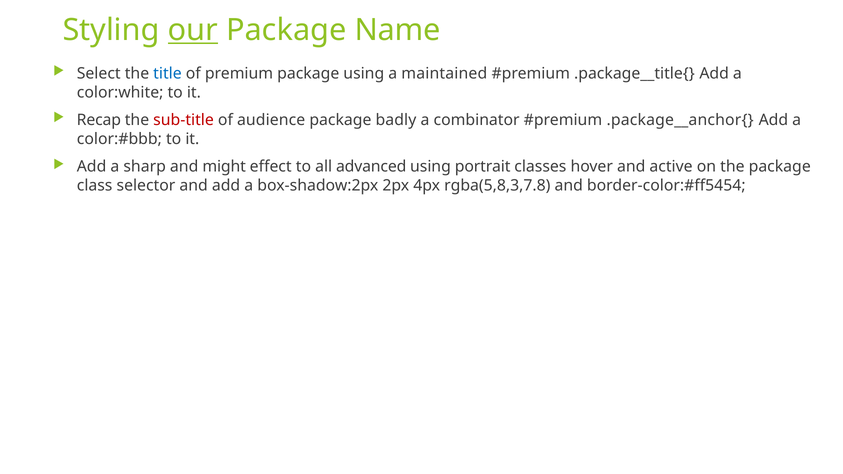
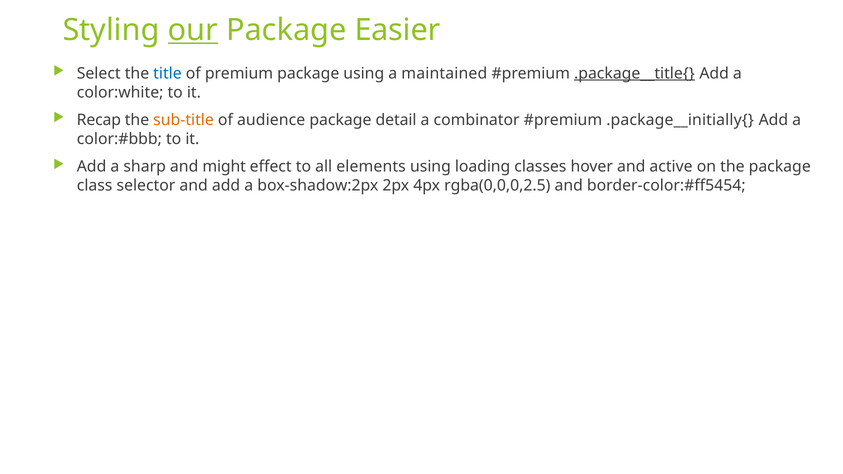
Name: Name -> Easier
.package__title{ underline: none -> present
sub-title colour: red -> orange
badly: badly -> detail
.package__anchor{: .package__anchor{ -> .package__initially{
advanced: advanced -> elements
portrait: portrait -> loading
rgba(5,8,3,7.8: rgba(5,8,3,7.8 -> rgba(0,0,0,2.5
